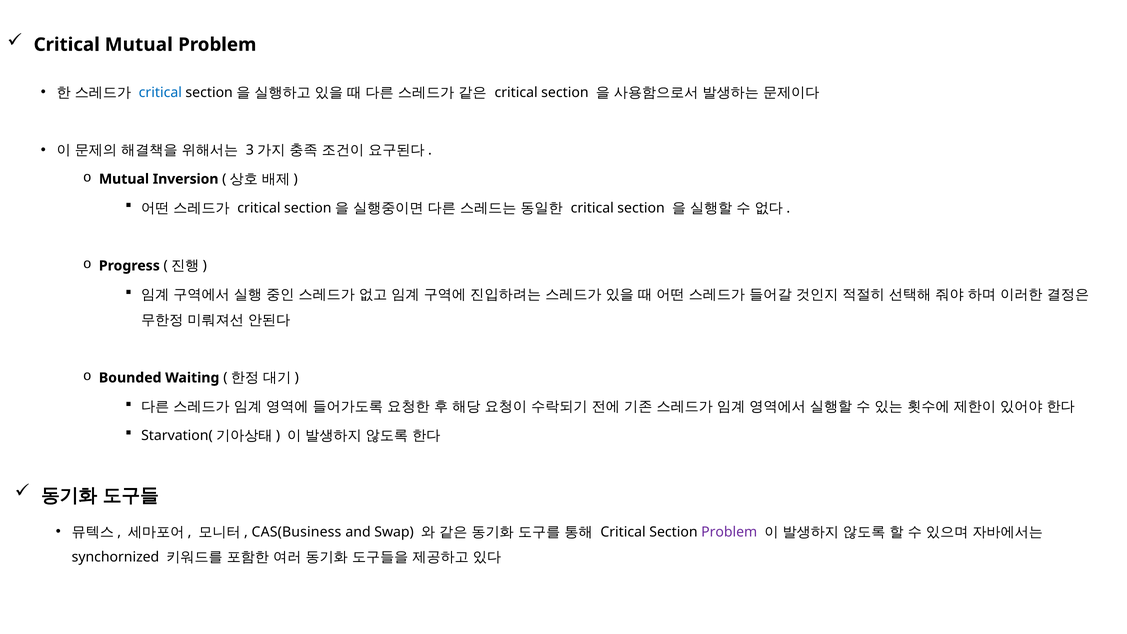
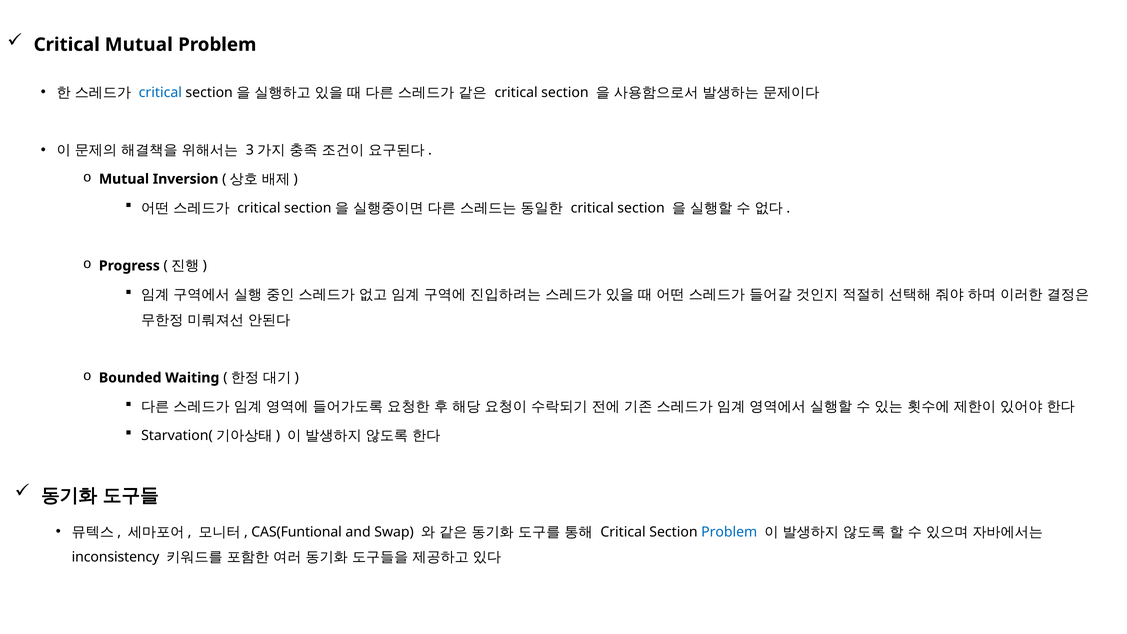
CAS(Business: CAS(Business -> CAS(Funtional
Problem at (729, 532) colour: purple -> blue
synchornized: synchornized -> inconsistency
